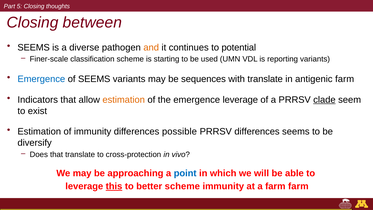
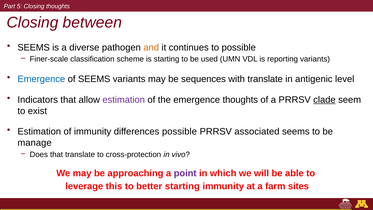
to potential: potential -> possible
antigenic farm: farm -> level
estimation at (124, 100) colour: orange -> purple
emergence leverage: leverage -> thoughts
PRRSV differences: differences -> associated
diversify: diversify -> manage
point colour: blue -> purple
this underline: present -> none
better scheme: scheme -> starting
farm farm: farm -> sites
